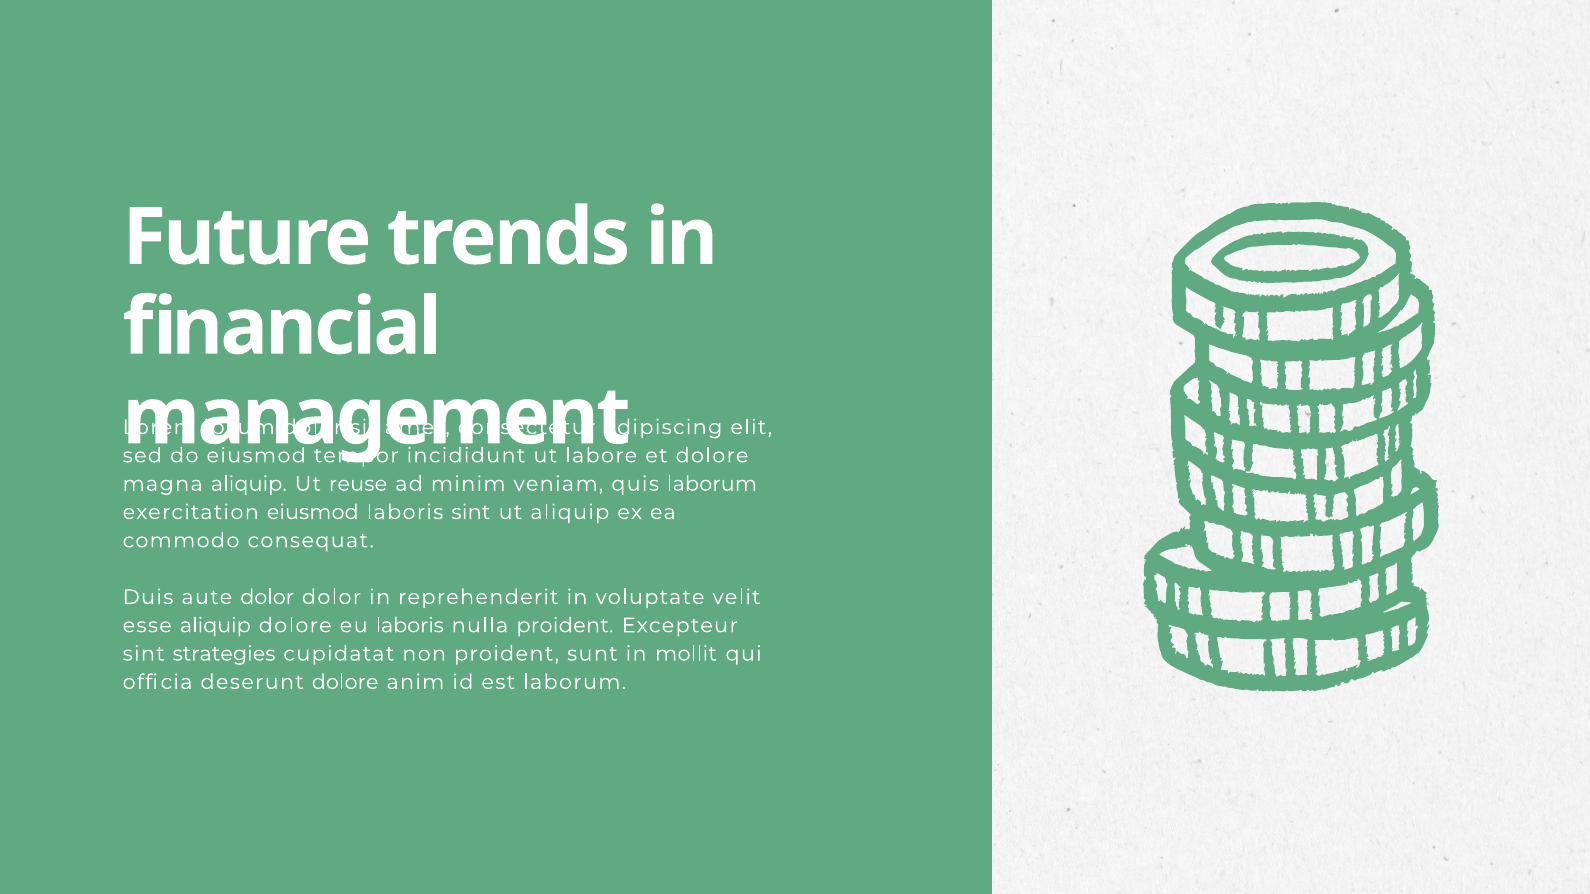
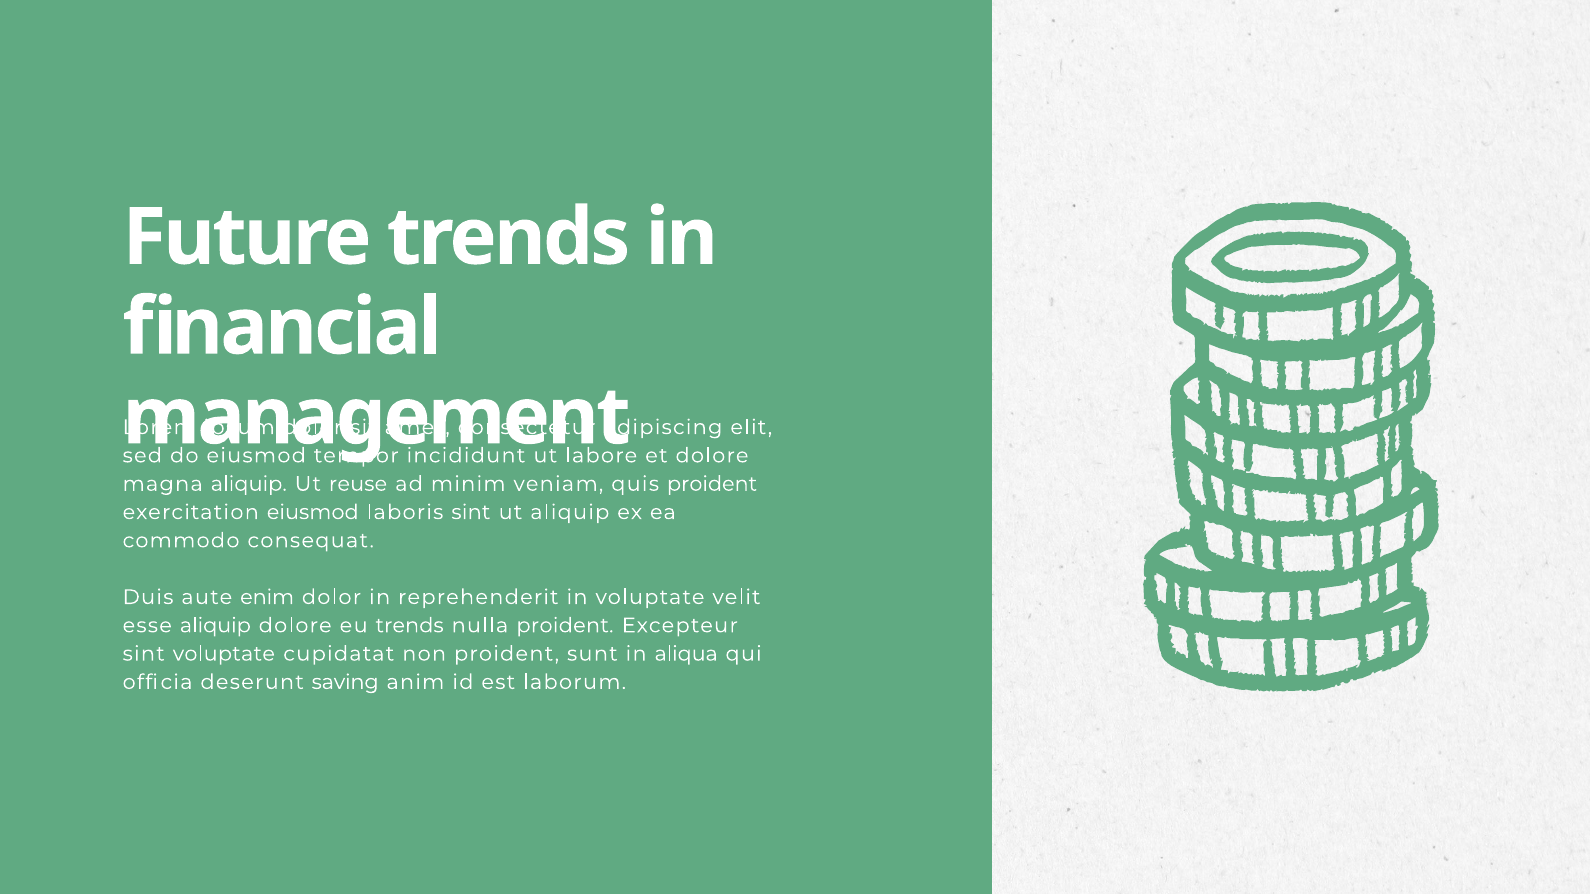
quis laborum: laborum -> proident
aute dolor: dolor -> enim
eu laboris: laboris -> trends
sint strategies: strategies -> voluptate
mollit: mollit -> aliqua
deserunt dolore: dolore -> saving
